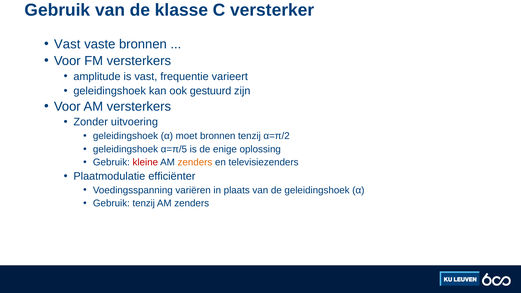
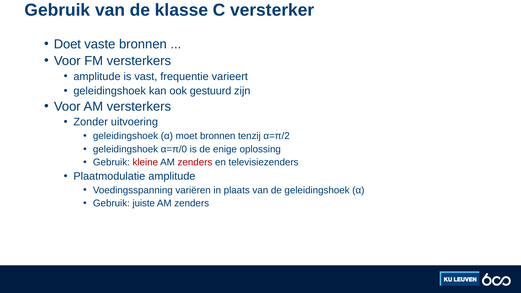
Vast at (67, 44): Vast -> Doet
α=π/5: α=π/5 -> α=π/0
zenders at (195, 162) colour: orange -> red
Plaatmodulatie efficiënter: efficiënter -> amplitude
Gebruik tenzij: tenzij -> juiste
